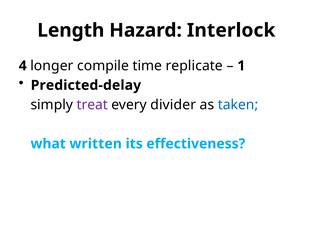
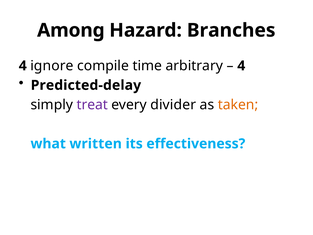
Length: Length -> Among
Interlock: Interlock -> Branches
longer: longer -> ignore
replicate: replicate -> arbitrary
1 at (241, 66): 1 -> 4
taken colour: blue -> orange
